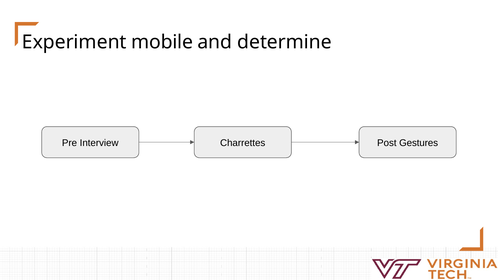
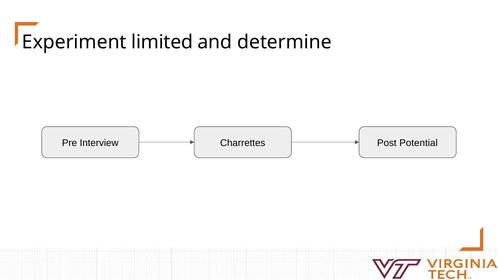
mobile: mobile -> limited
Gestures: Gestures -> Potential
